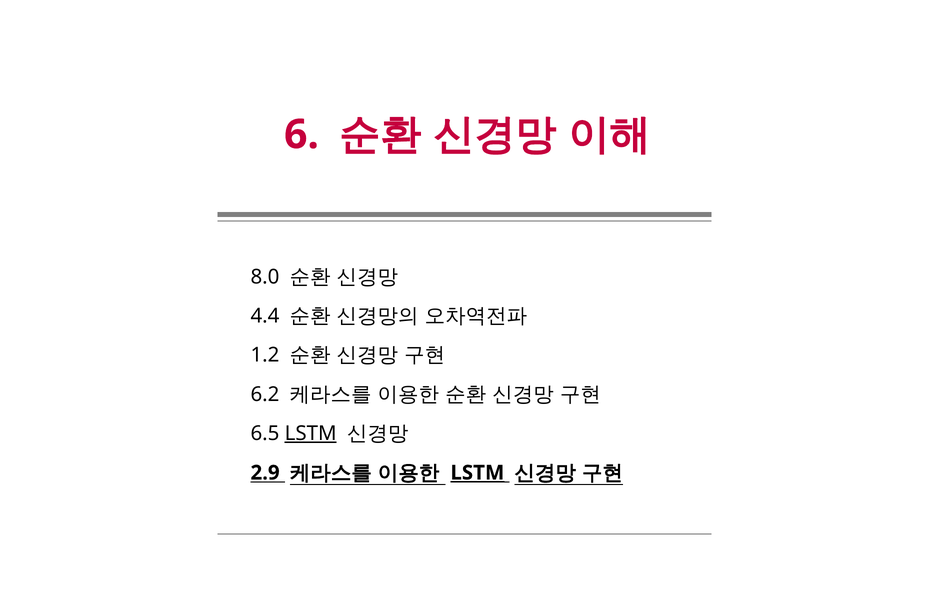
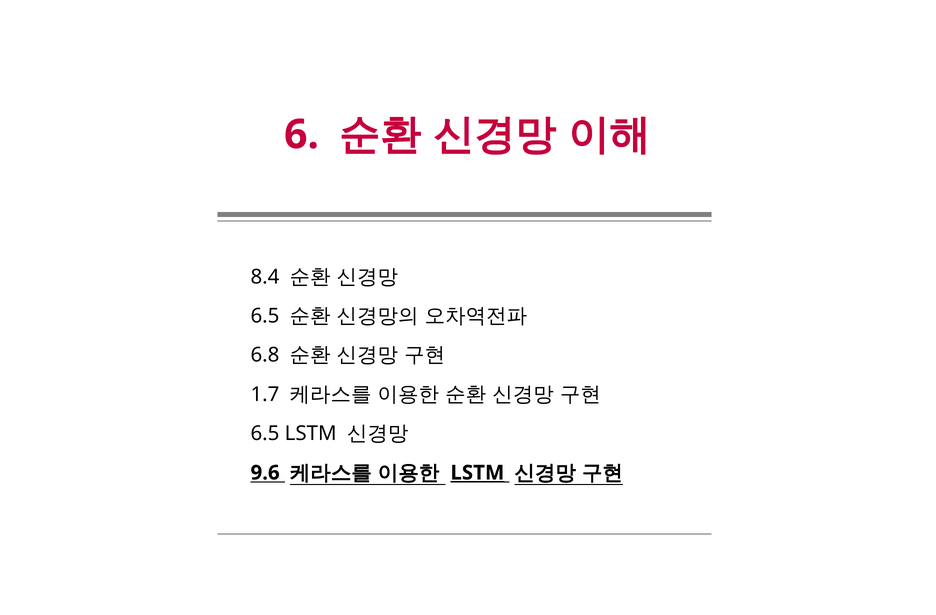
8.0: 8.0 -> 8.4
4.4 at (265, 316): 4.4 -> 6.5
1.2: 1.2 -> 6.8
6.2: 6.2 -> 1.7
LSTM at (311, 433) underline: present -> none
2.9: 2.9 -> 9.6
